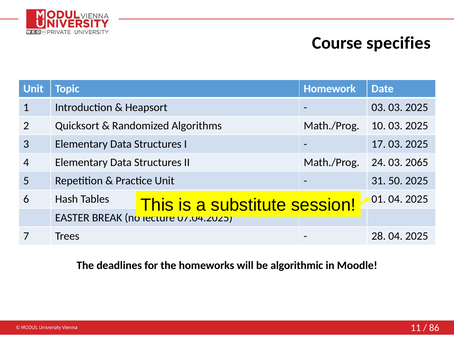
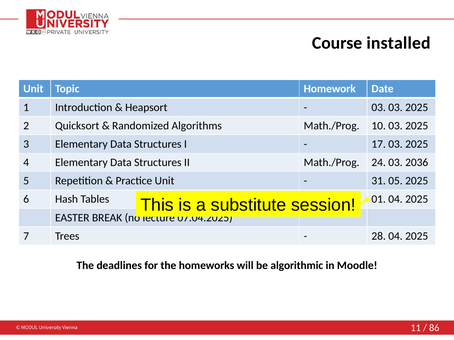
specifies: specifies -> installed
2065: 2065 -> 2036
50: 50 -> 05
